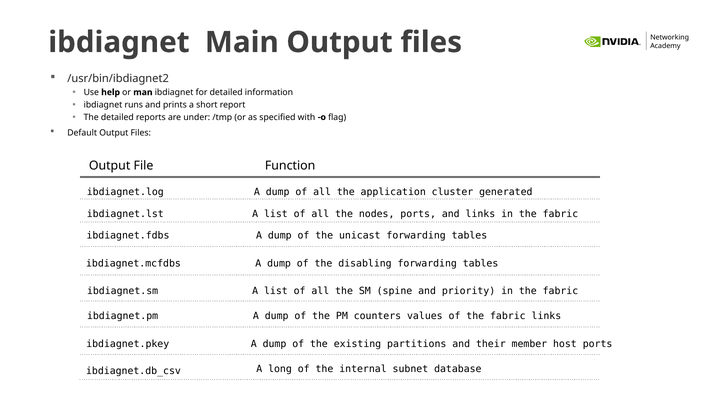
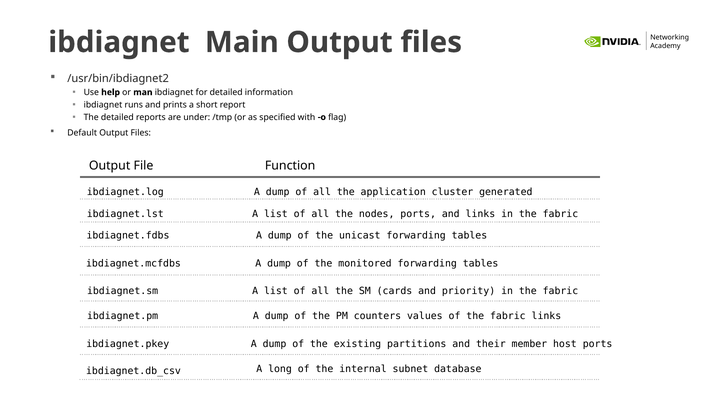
disabling: disabling -> monitored
spine: spine -> cards
